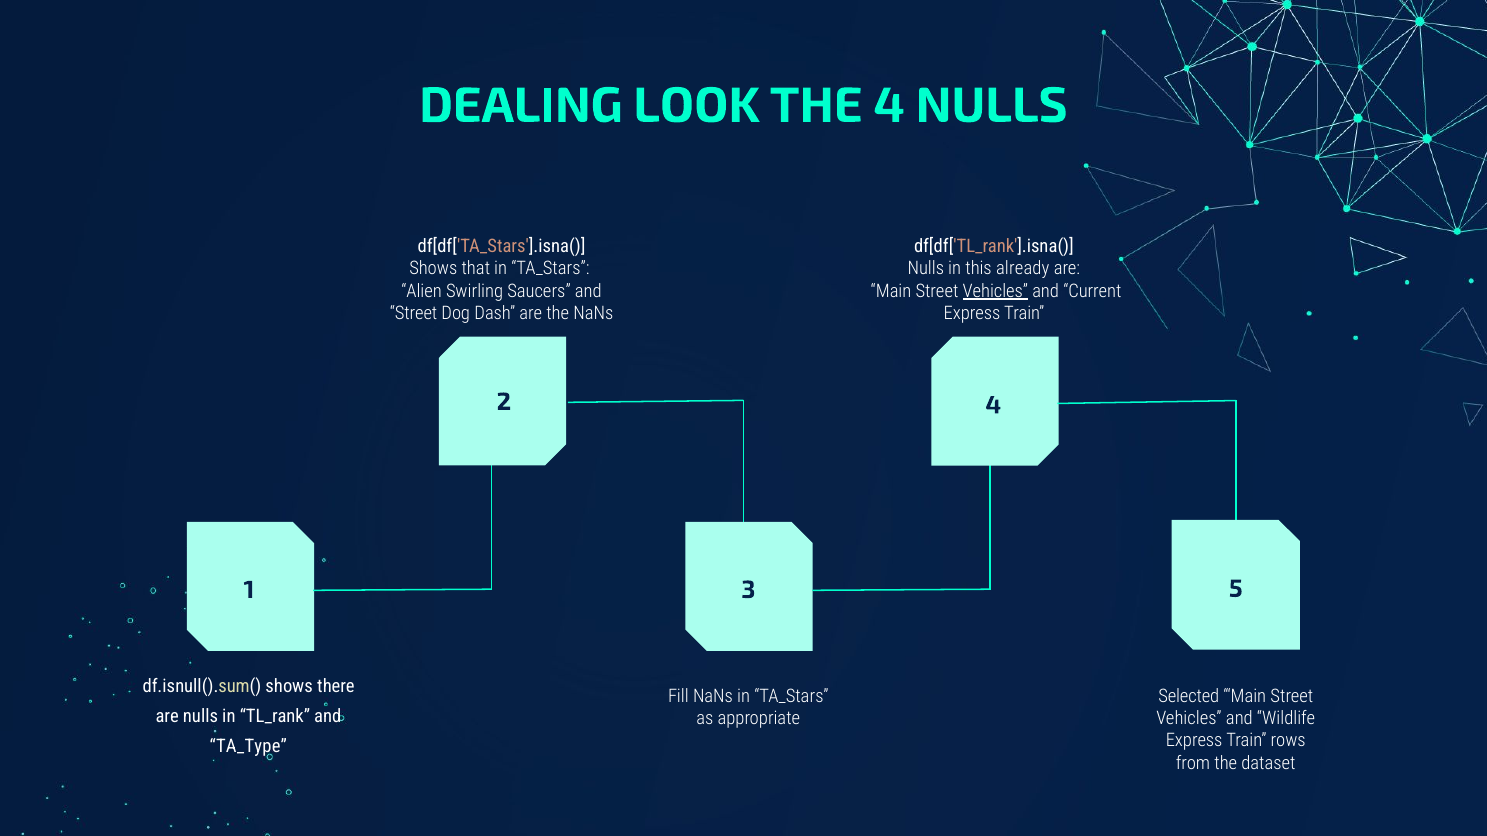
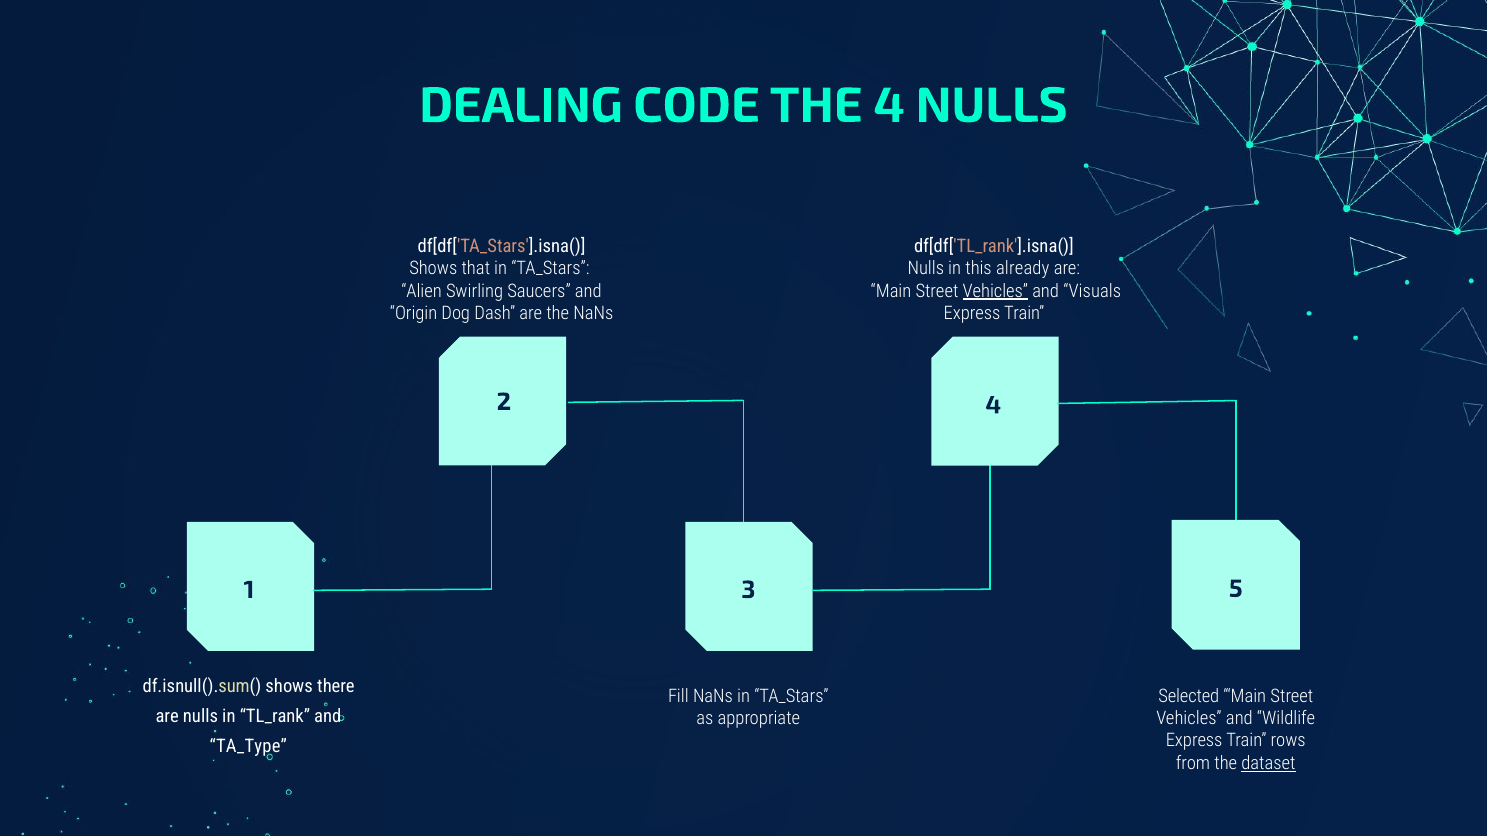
LOOK: LOOK -> CODE
Current: Current -> Visuals
Street at (414, 314): Street -> Origin
dataset underline: none -> present
